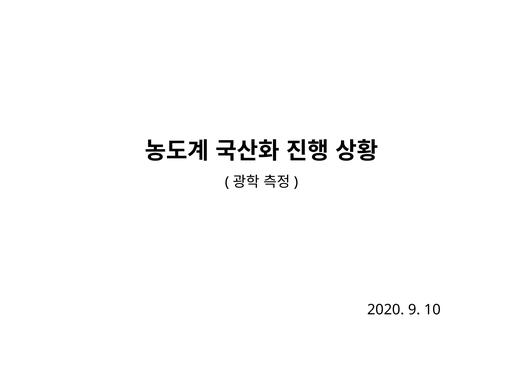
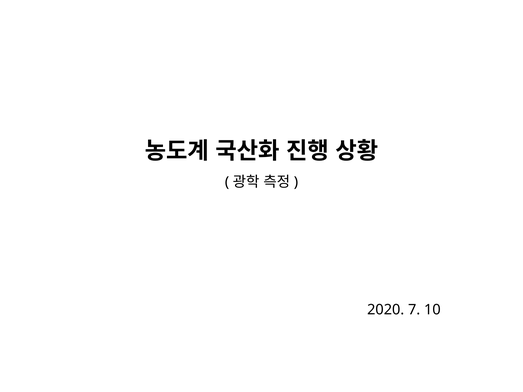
9: 9 -> 7
